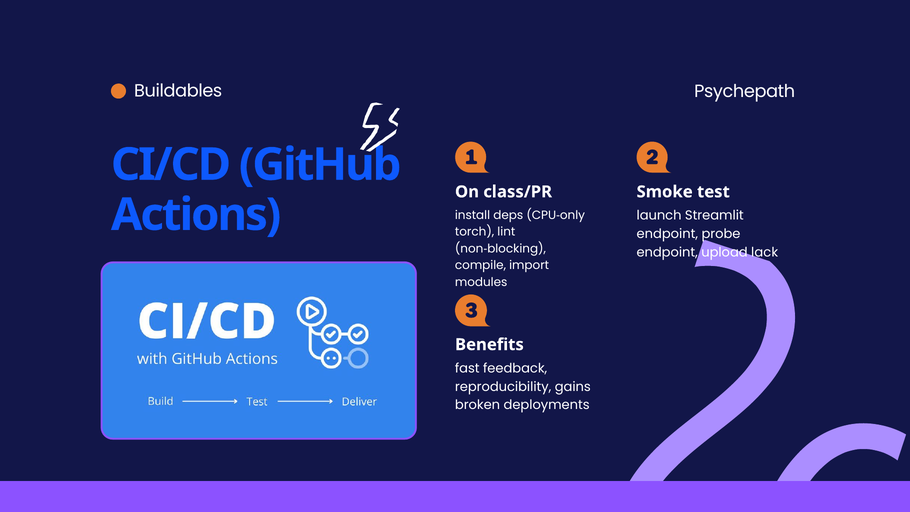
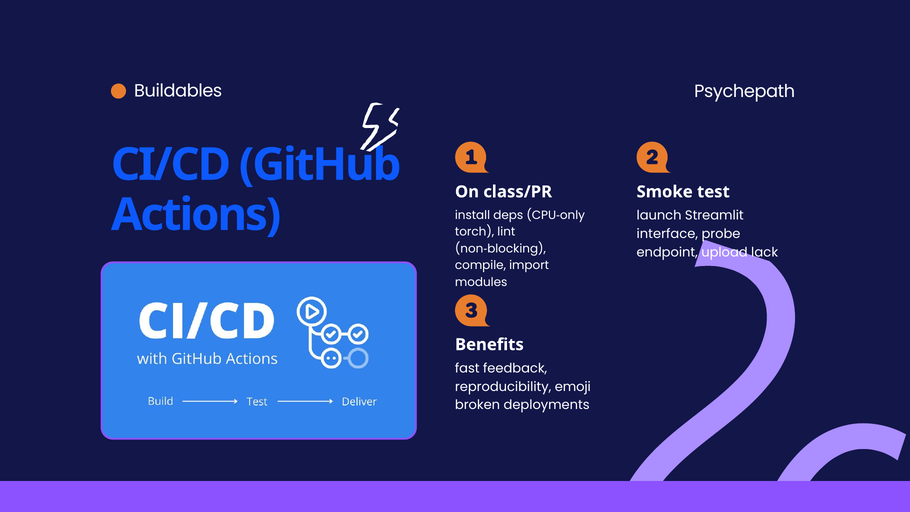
endpoint at (667, 234): endpoint -> interface
gains: gains -> emoji
